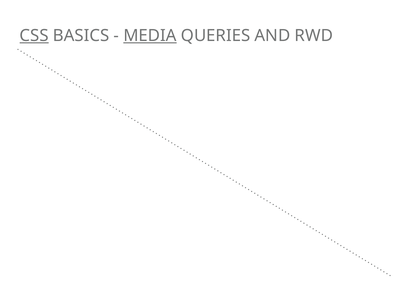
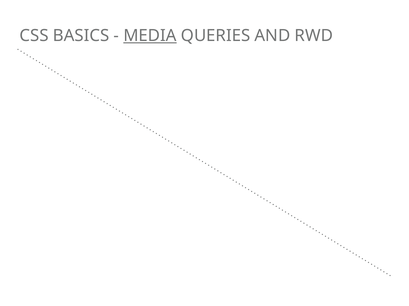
CSS underline: present -> none
